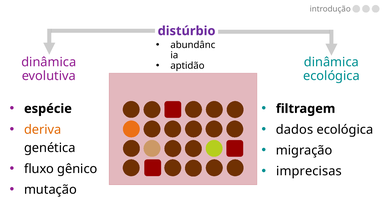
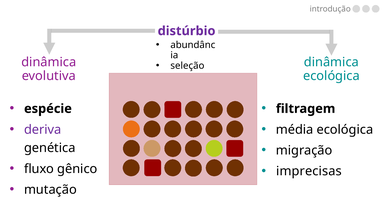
aptidão: aptidão -> seleção
deriva colour: orange -> purple
dados: dados -> média
